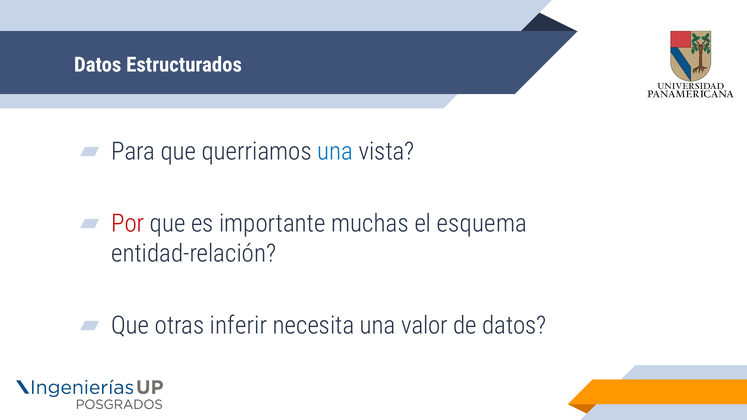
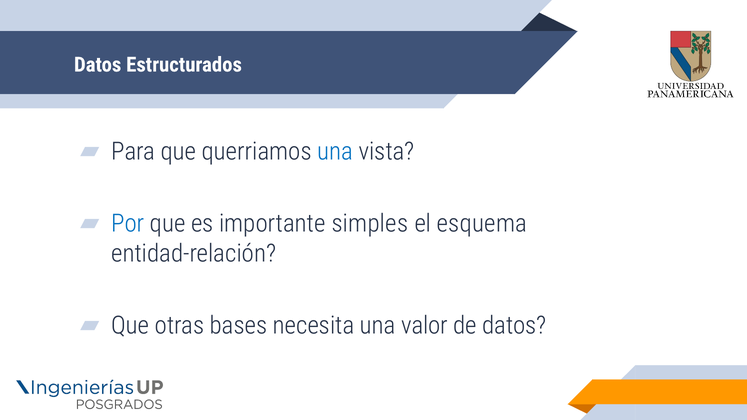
Por colour: red -> blue
muchas: muchas -> simples
inferir: inferir -> bases
